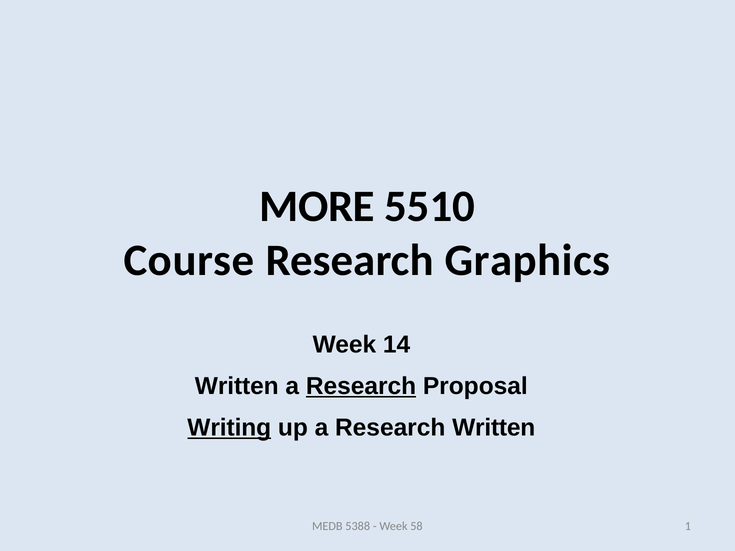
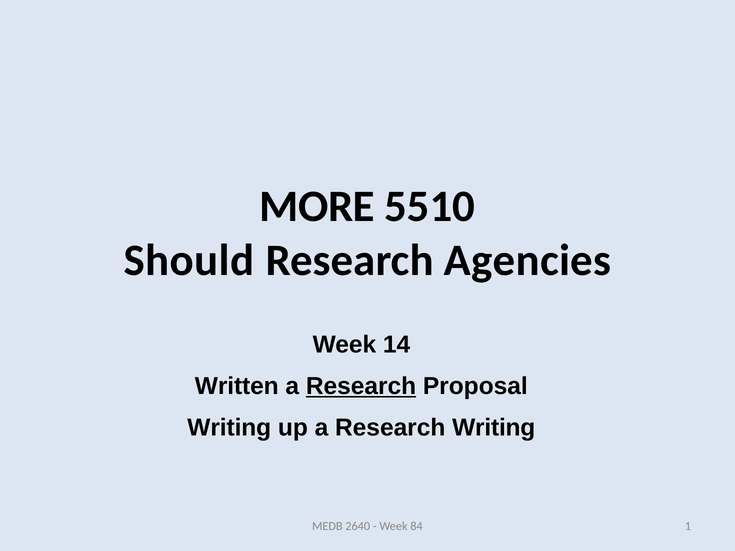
Course: Course -> Should
Graphics: Graphics -> Agencies
Writing at (229, 428) underline: present -> none
Research Written: Written -> Writing
5388: 5388 -> 2640
58: 58 -> 84
